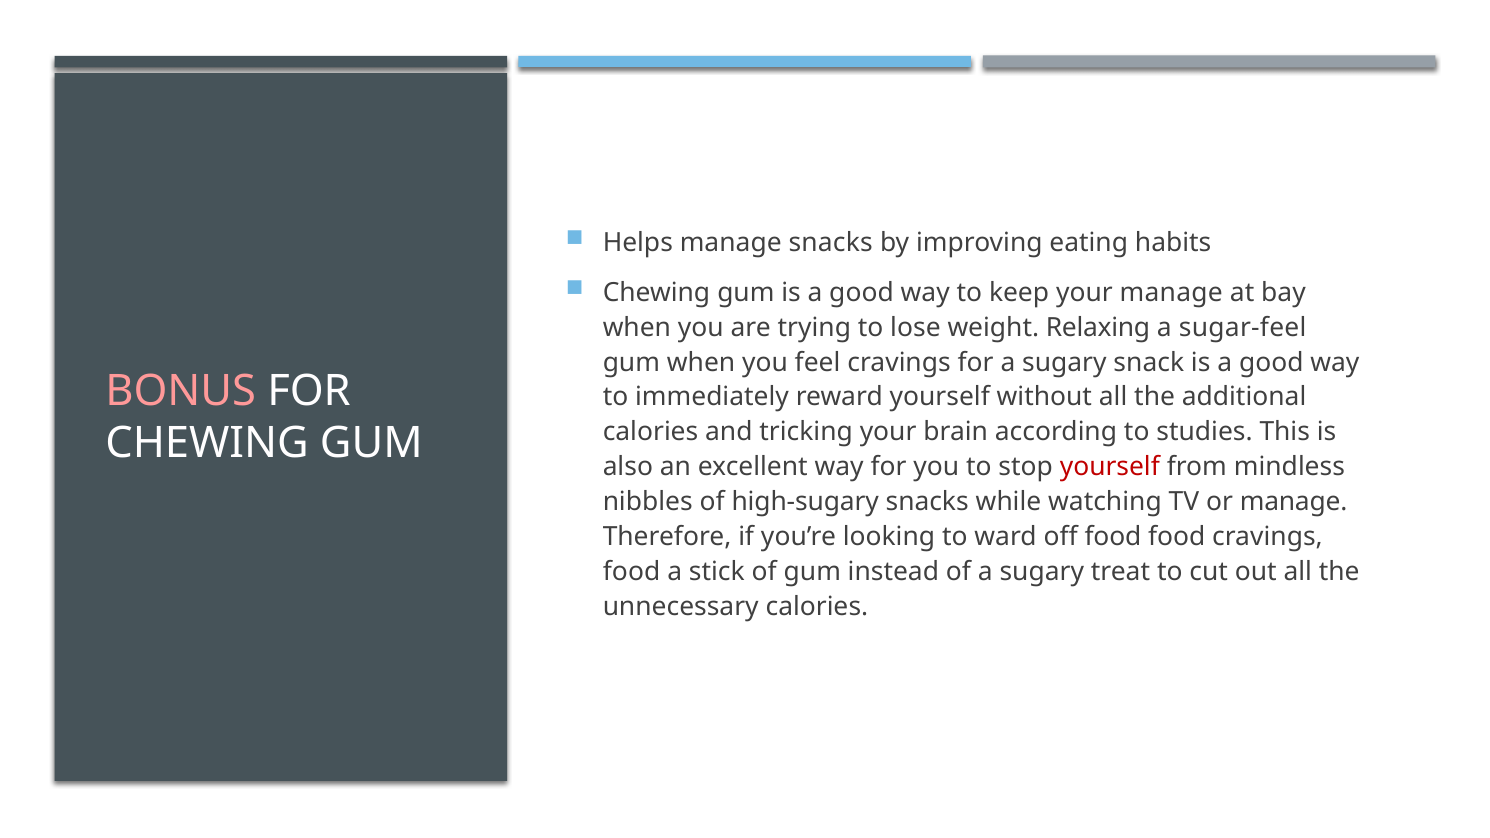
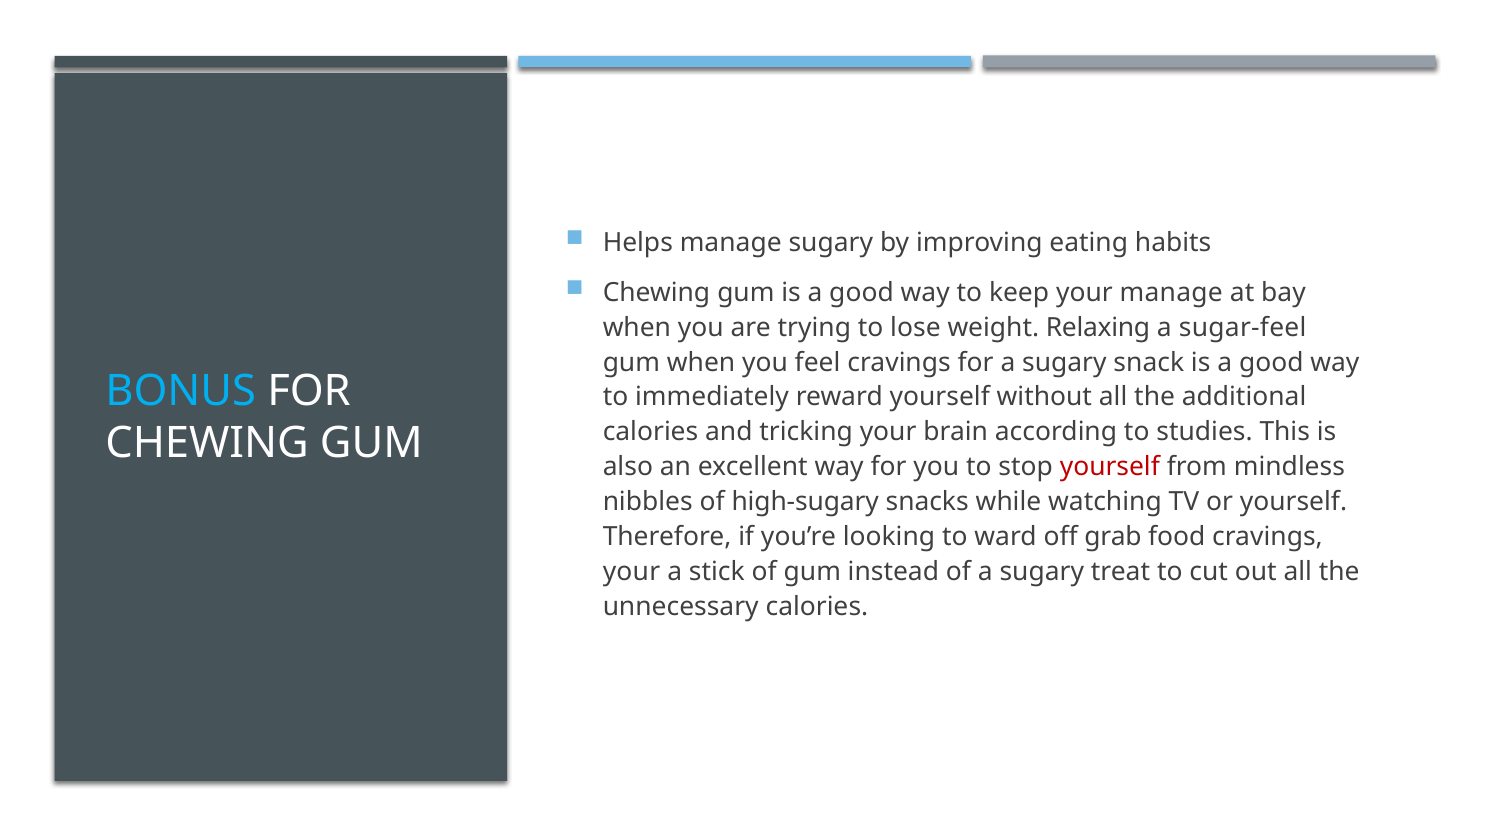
manage snacks: snacks -> sugary
BONUS colour: pink -> light blue
or manage: manage -> yourself
off food: food -> grab
food at (632, 572): food -> your
